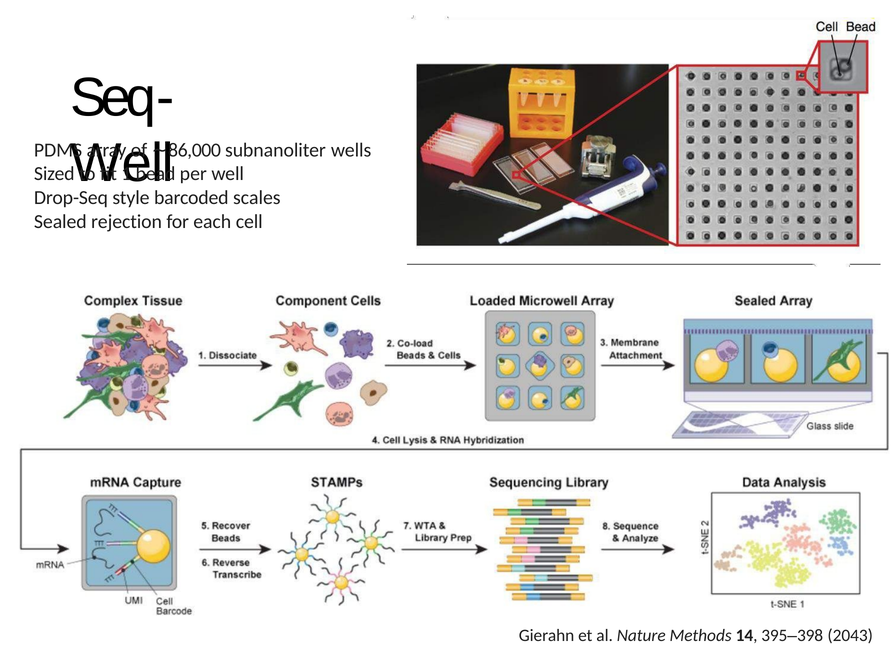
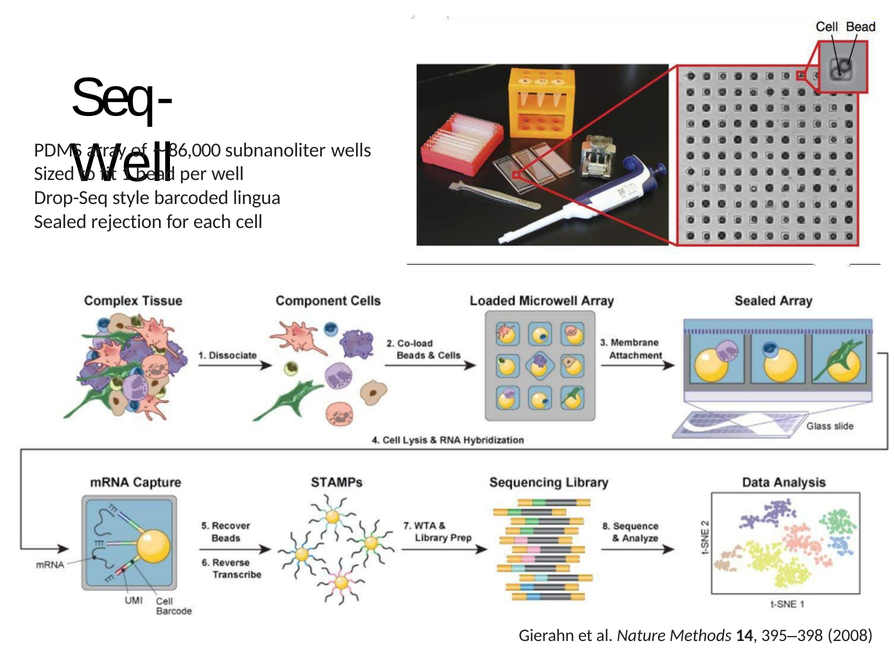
scales: scales -> lingua
2043: 2043 -> 2008
